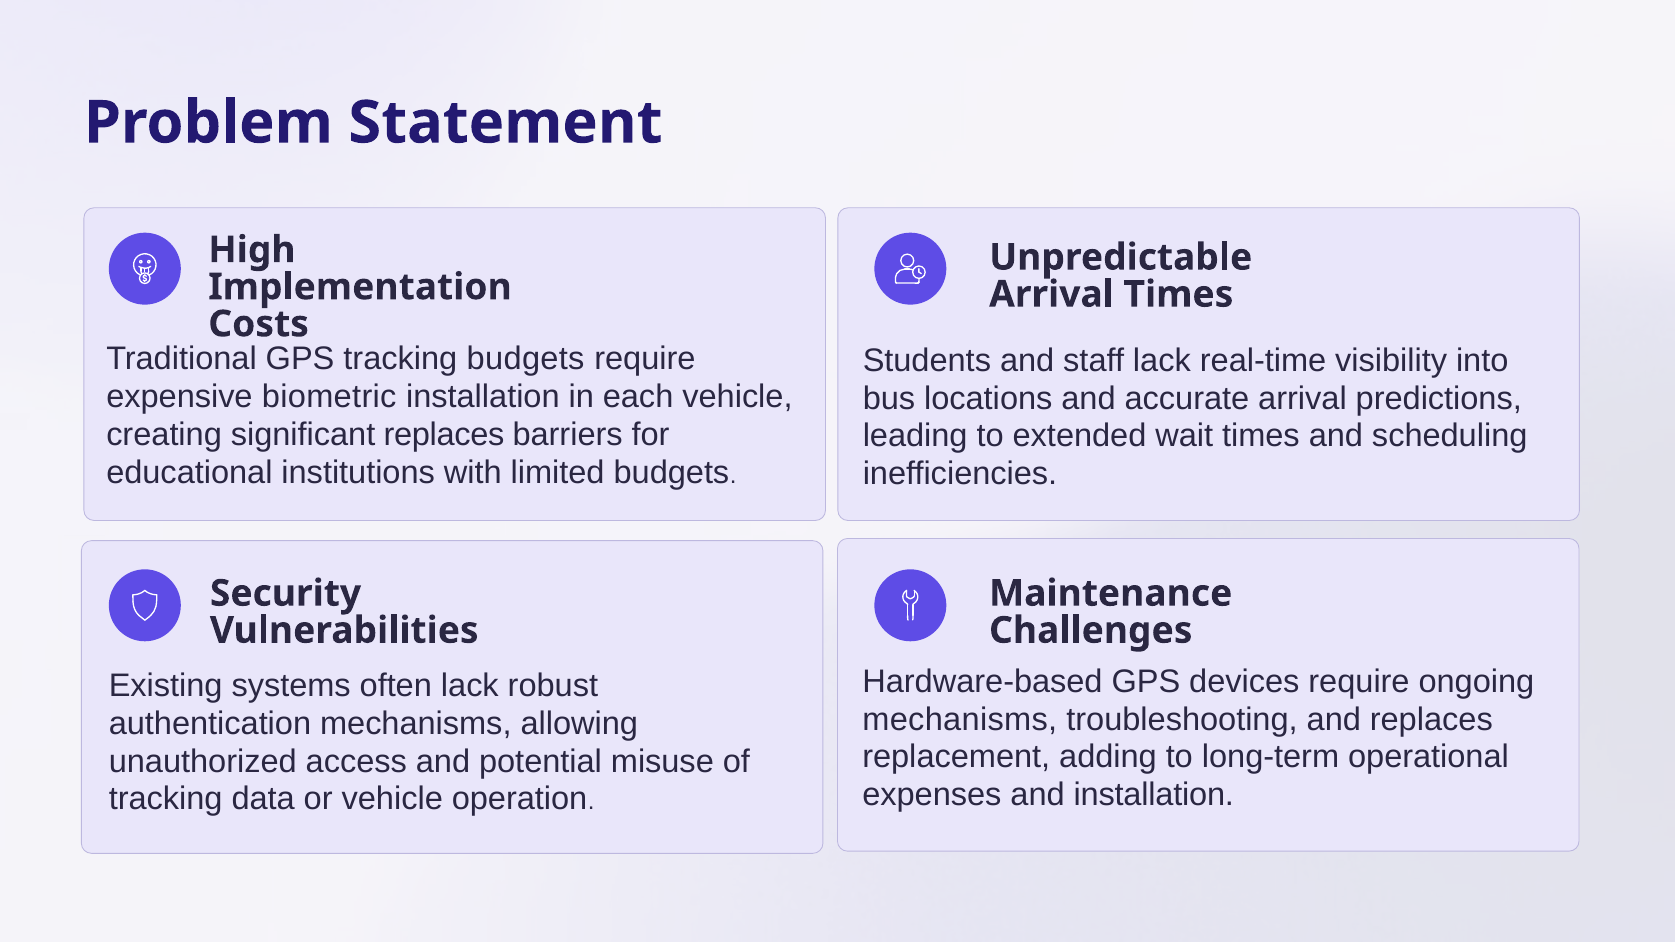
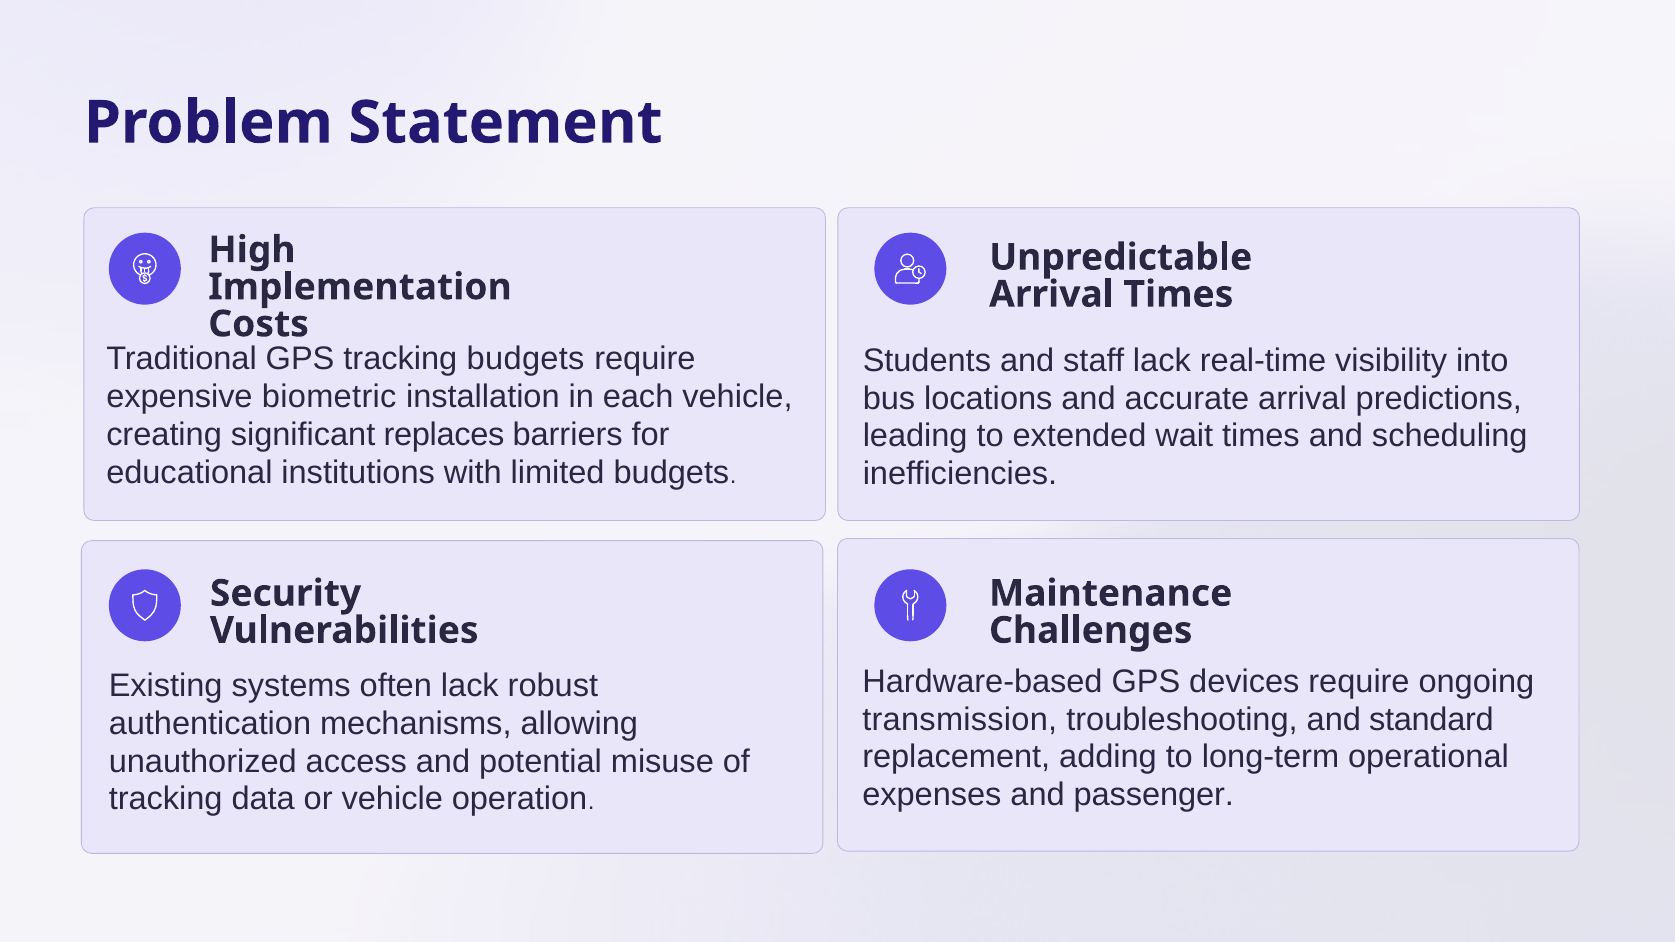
mechanisms at (960, 719): mechanisms -> transmission
and replaces: replaces -> standard
and installation: installation -> passenger
